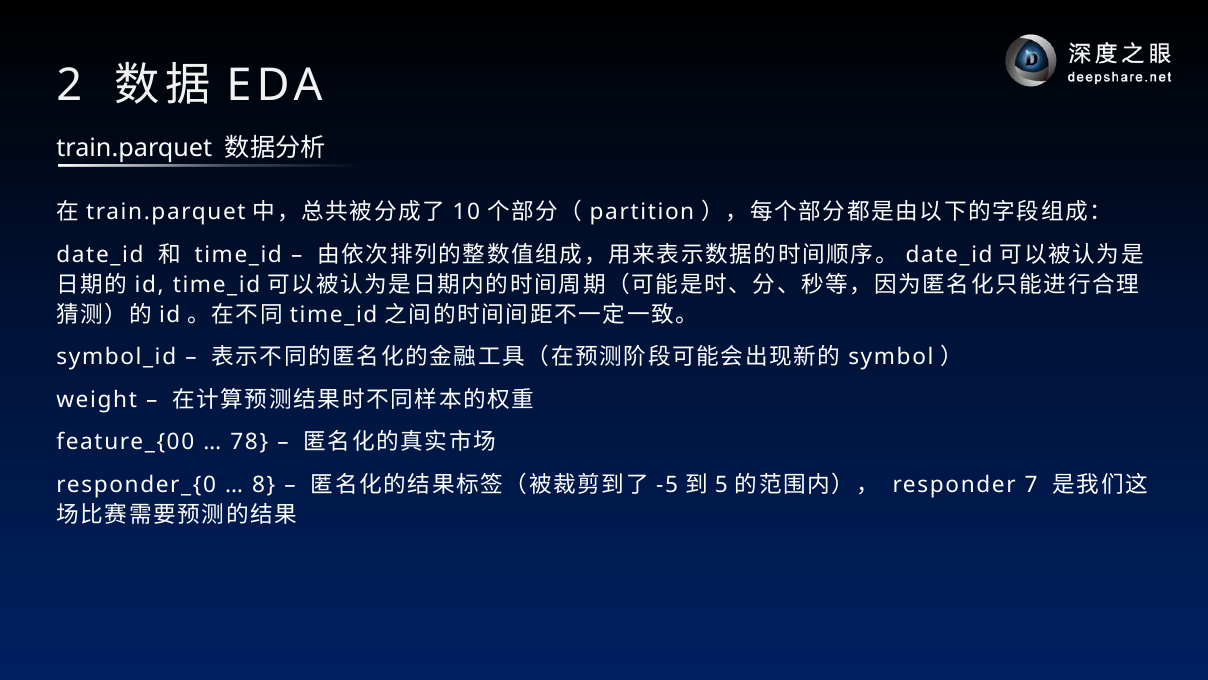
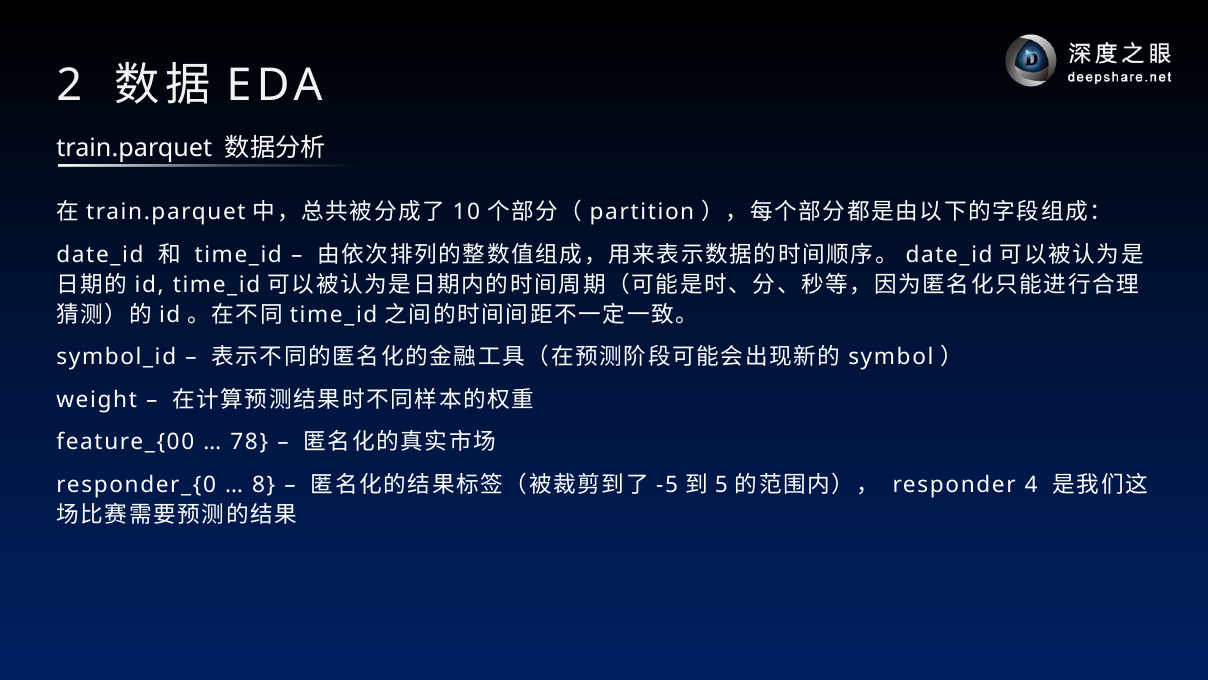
7: 7 -> 4
